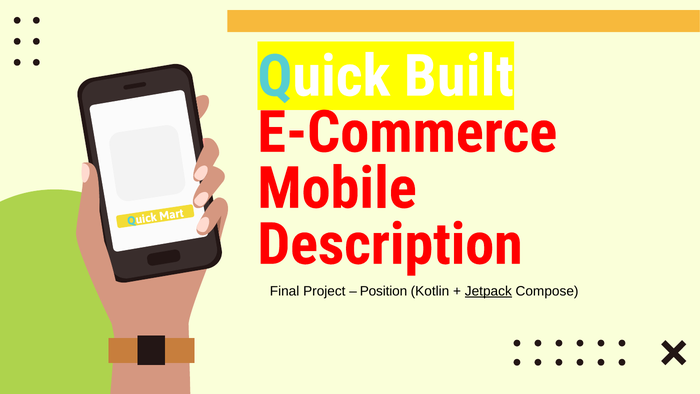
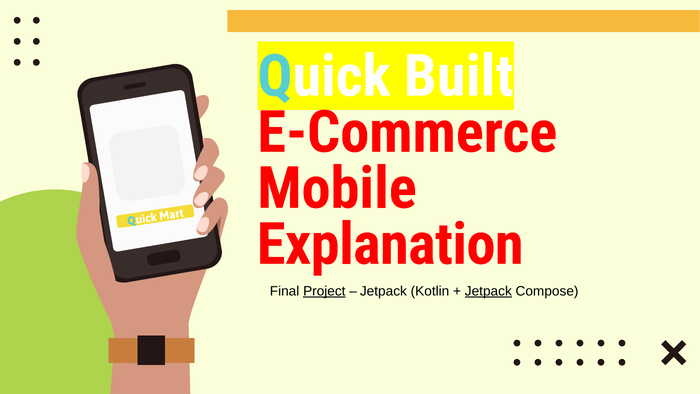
Description: Description -> Explanation
Project underline: none -> present
Position at (383, 291): Position -> Jetpack
